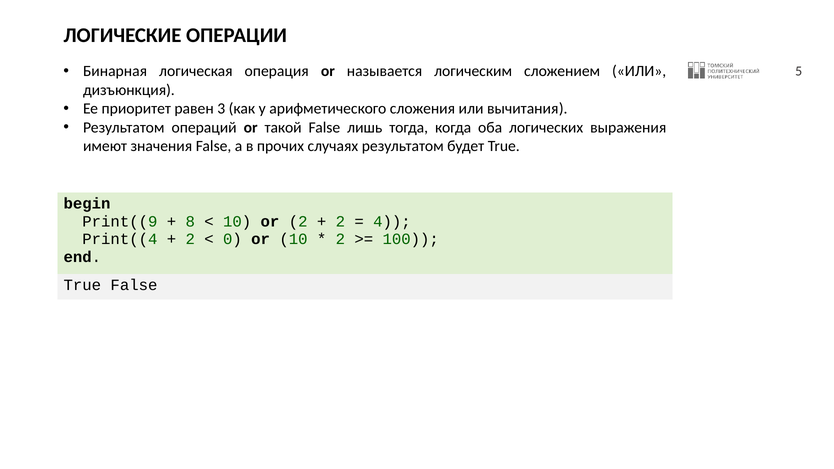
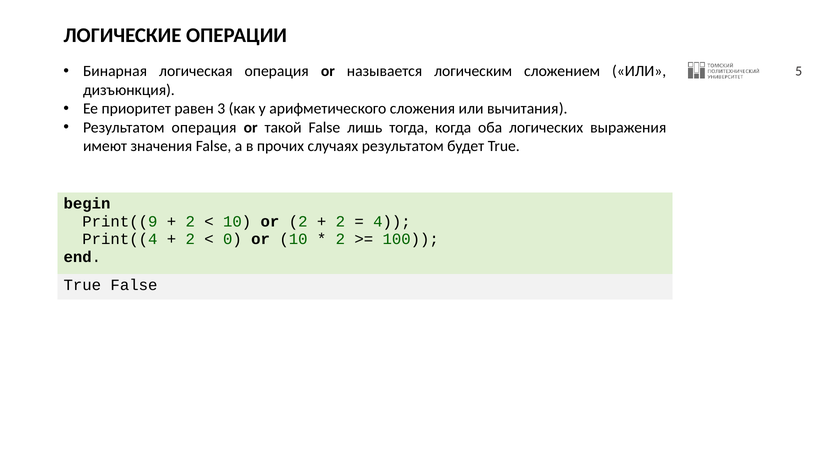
Результатом операций: операций -> операция
8 at (190, 222): 8 -> 2
